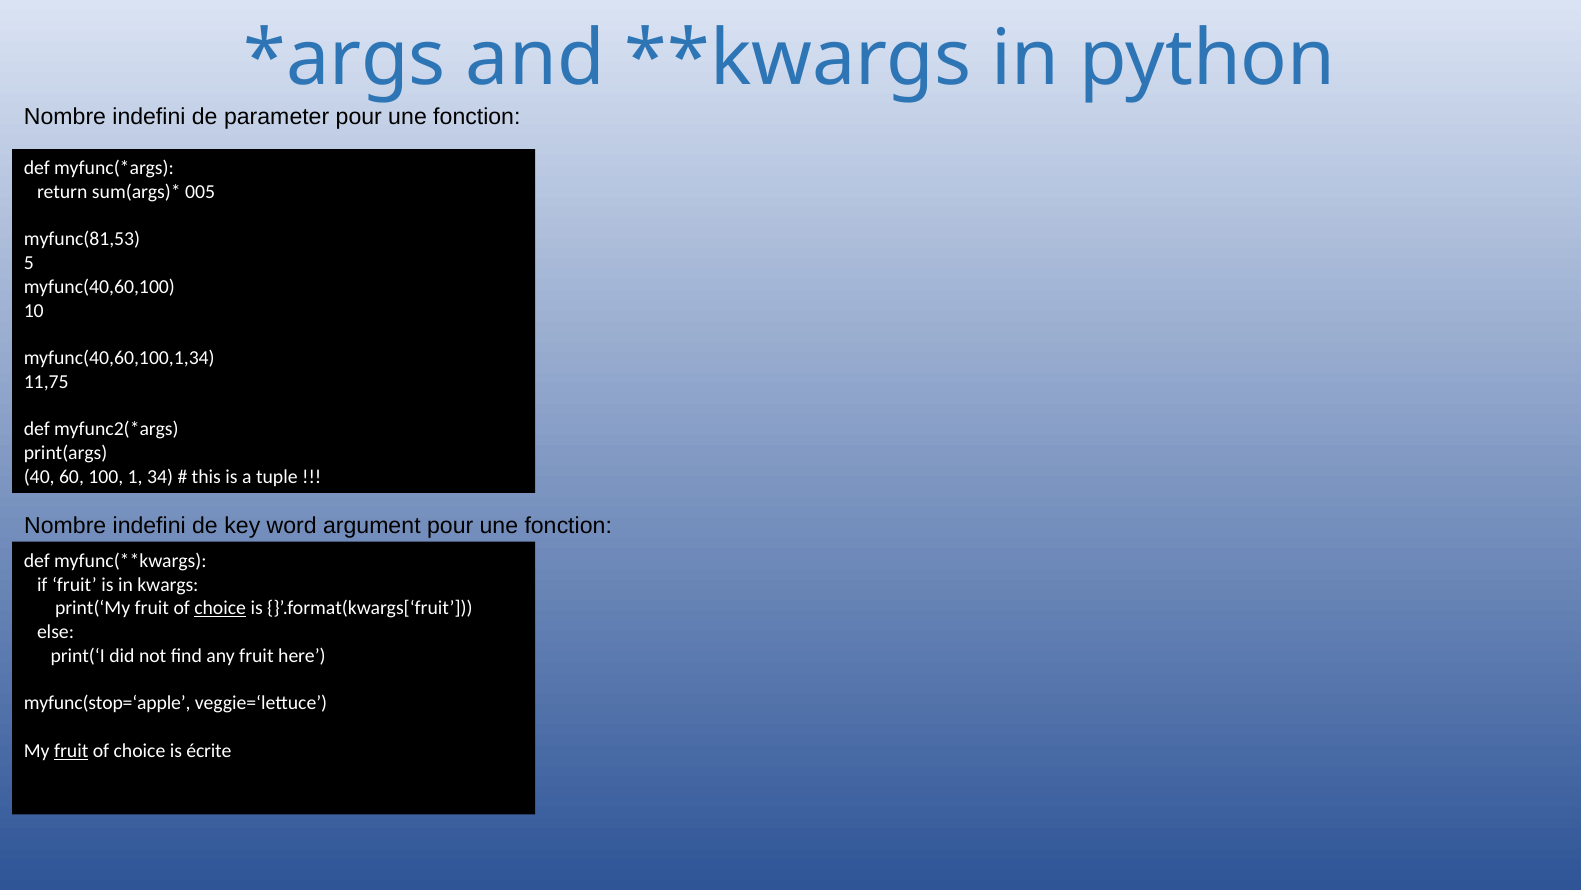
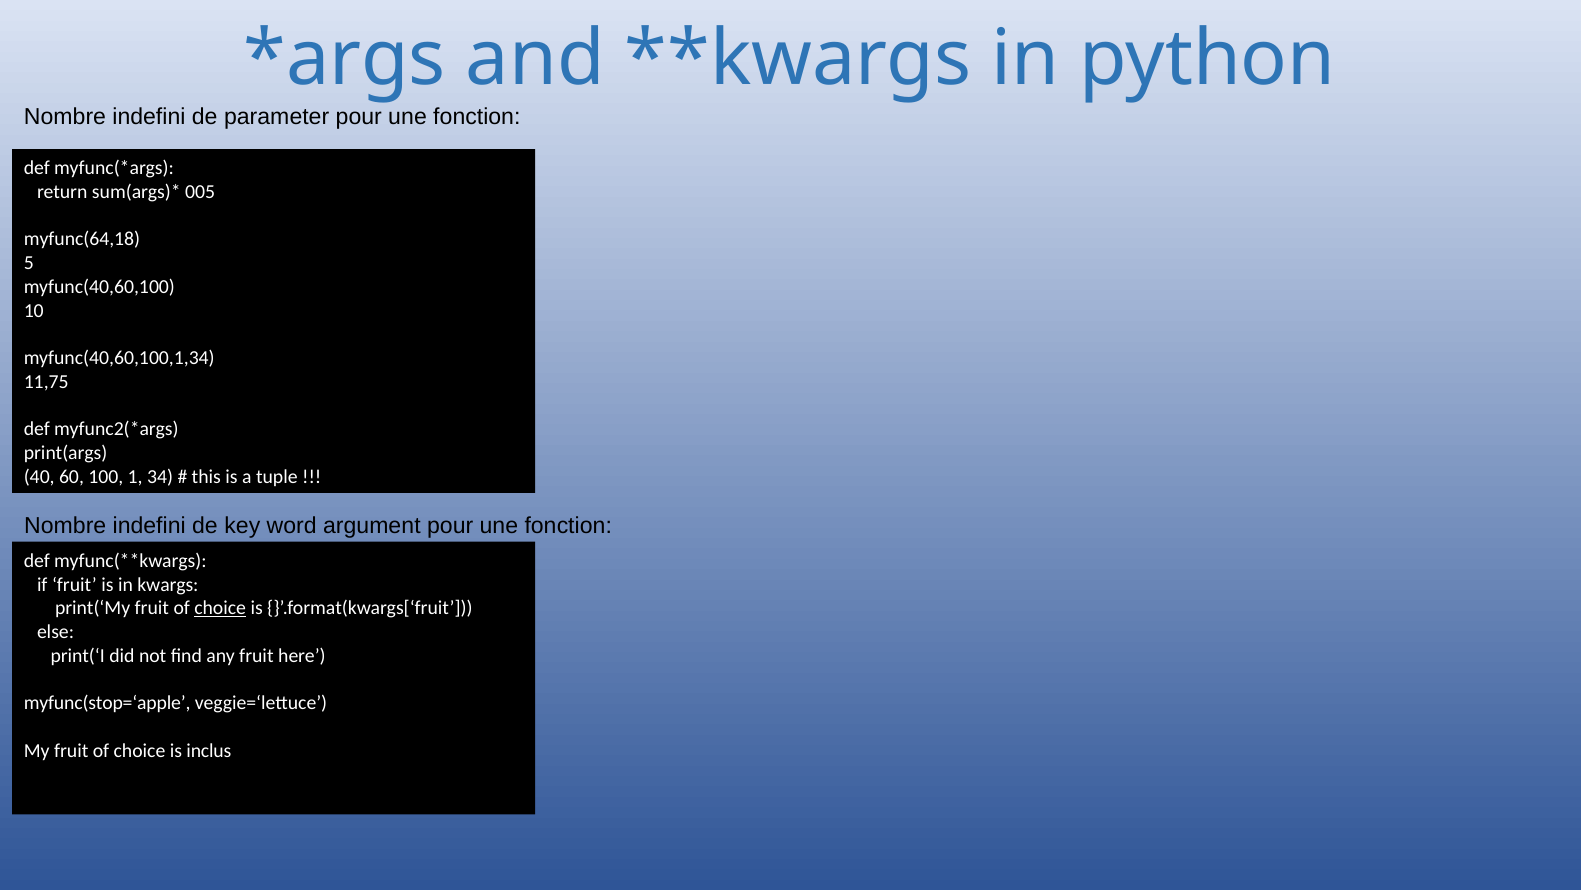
myfunc(81,53: myfunc(81,53 -> myfunc(64,18
fruit at (71, 750) underline: present -> none
écrite: écrite -> inclus
